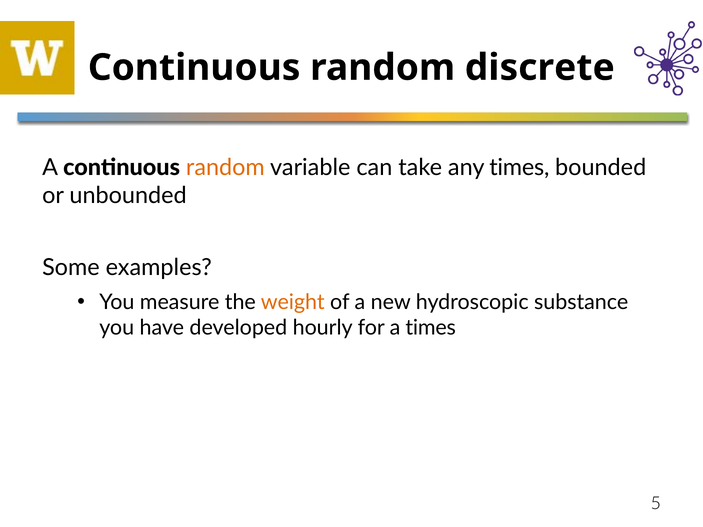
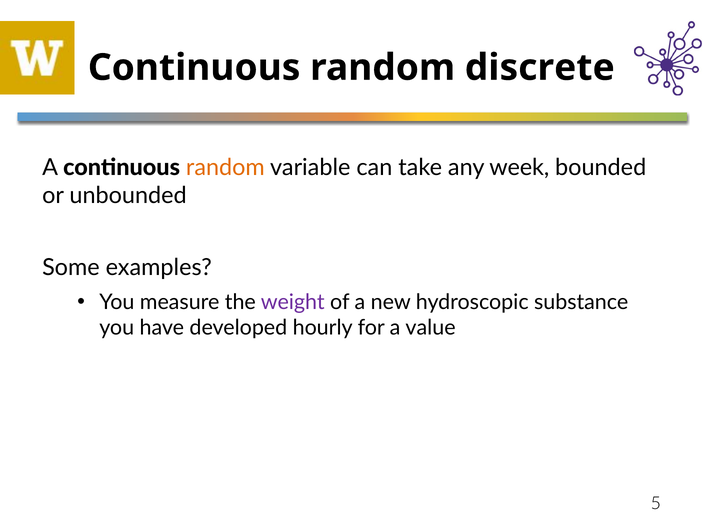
any times: times -> week
weight colour: orange -> purple
a times: times -> value
